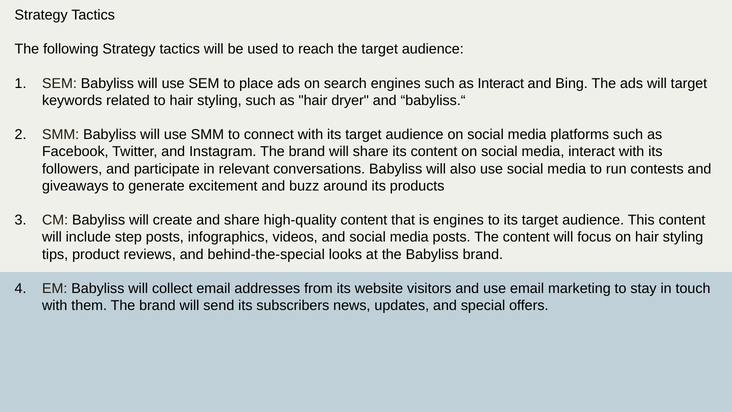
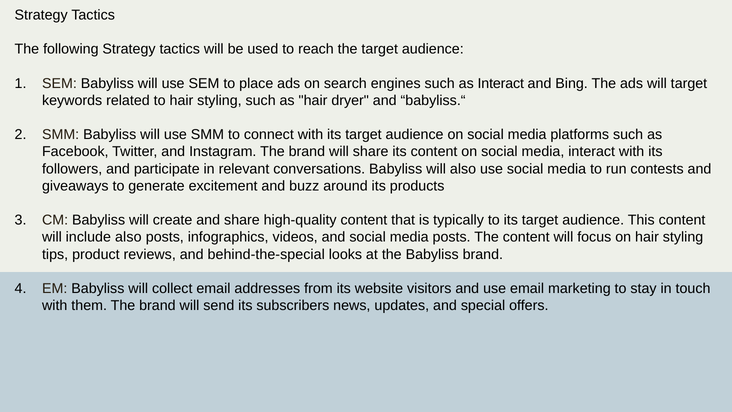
is engines: engines -> typically
include step: step -> also
